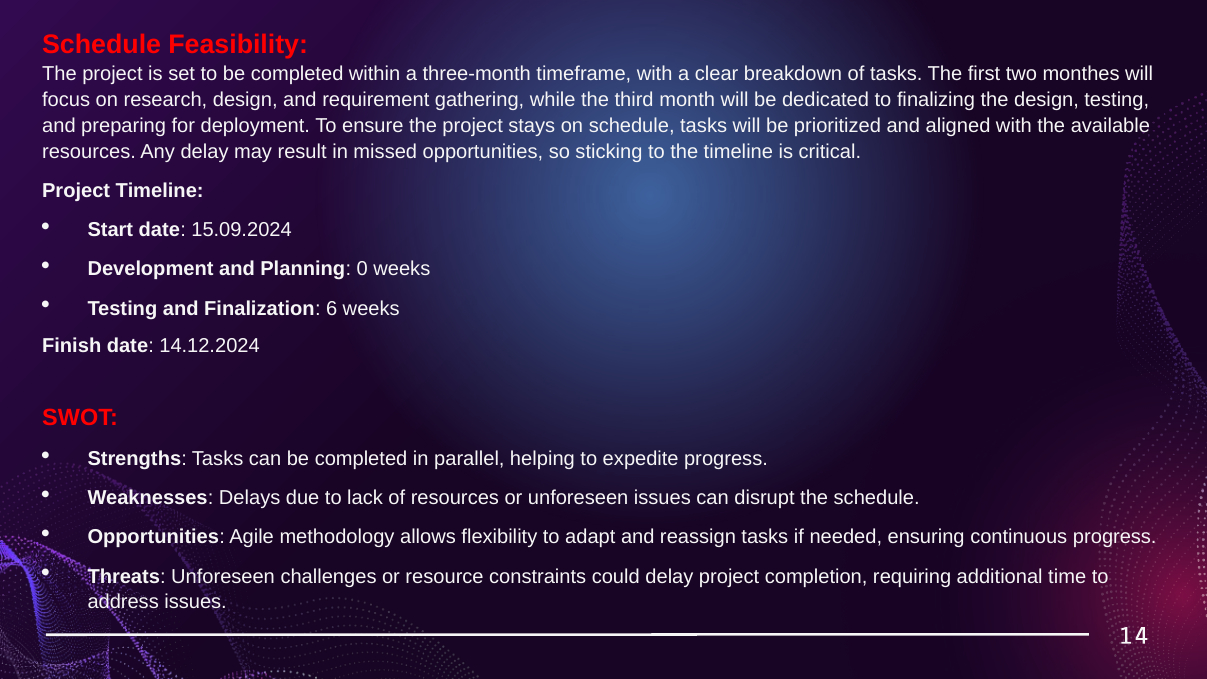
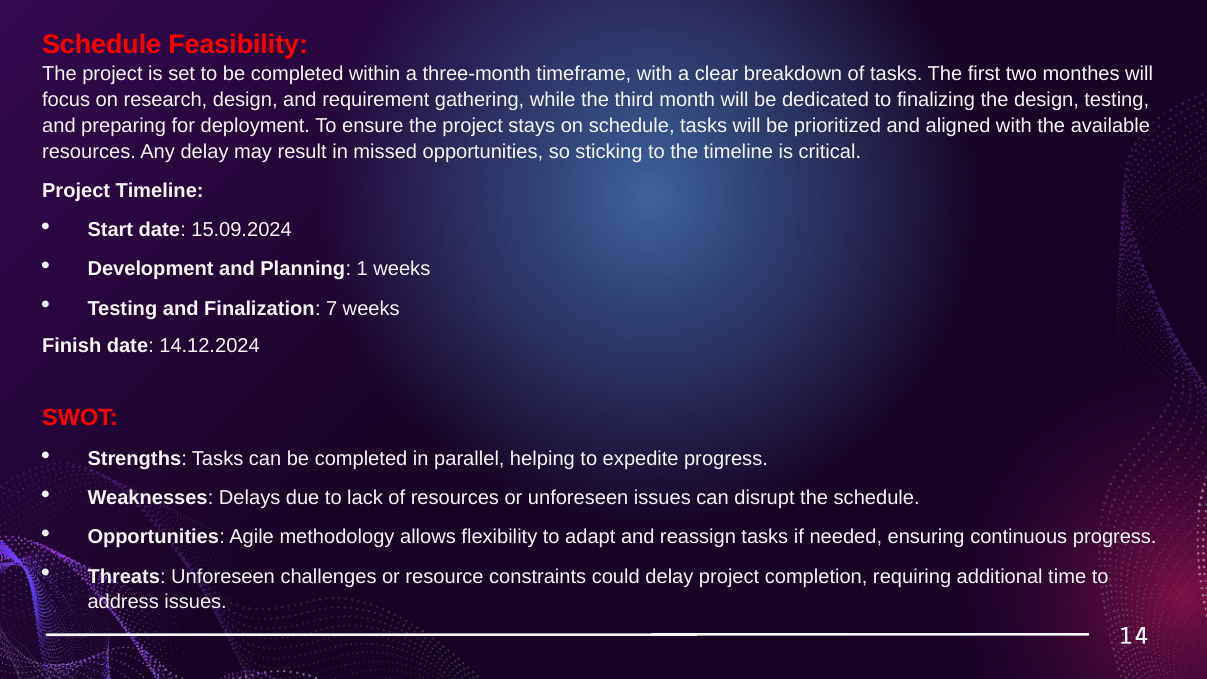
0: 0 -> 1
6: 6 -> 7
